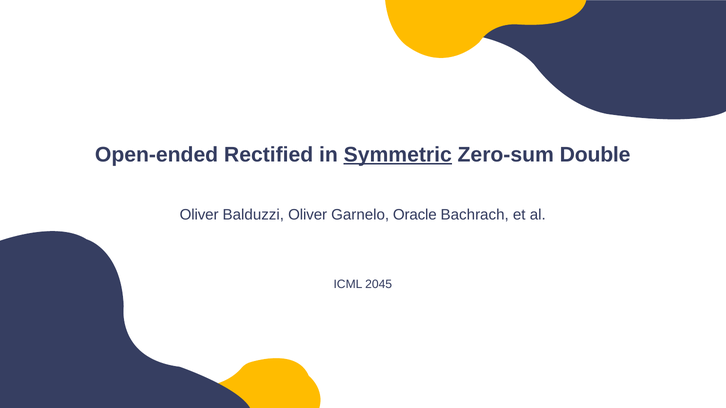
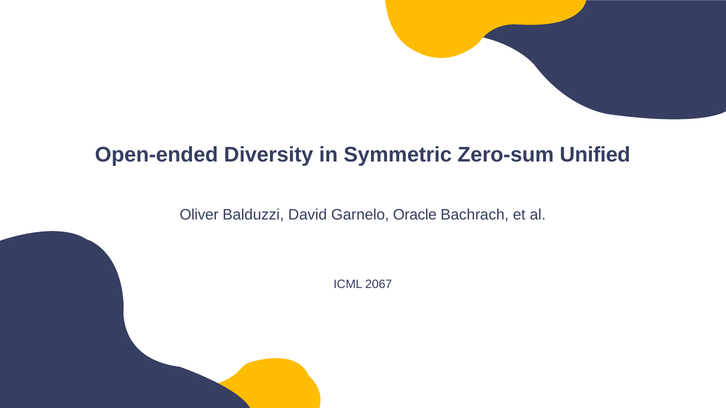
Rectified: Rectified -> Diversity
Symmetric underline: present -> none
Double: Double -> Unified
Balduzzi Oliver: Oliver -> David
2045: 2045 -> 2067
